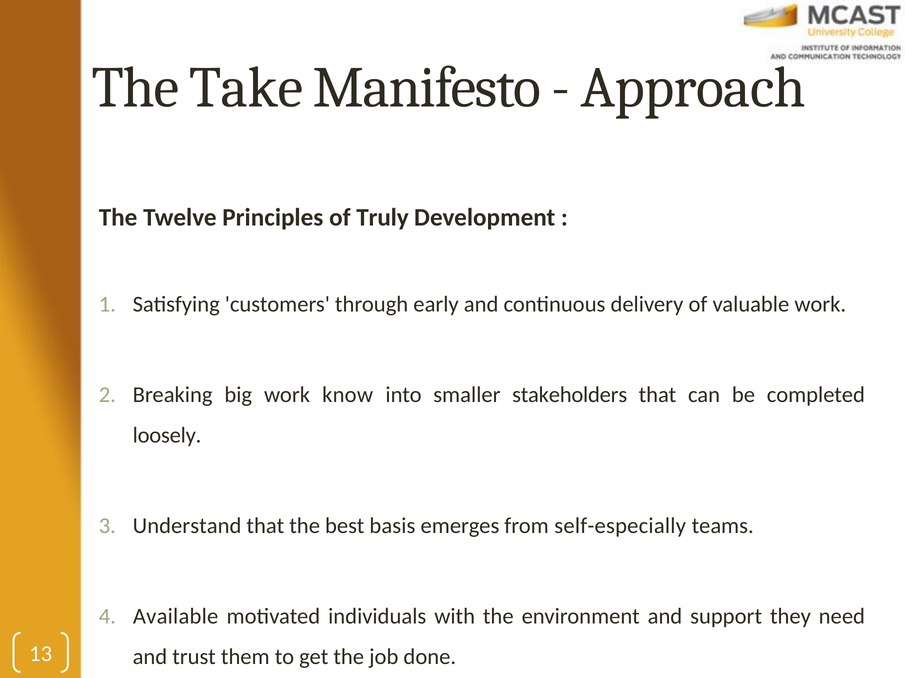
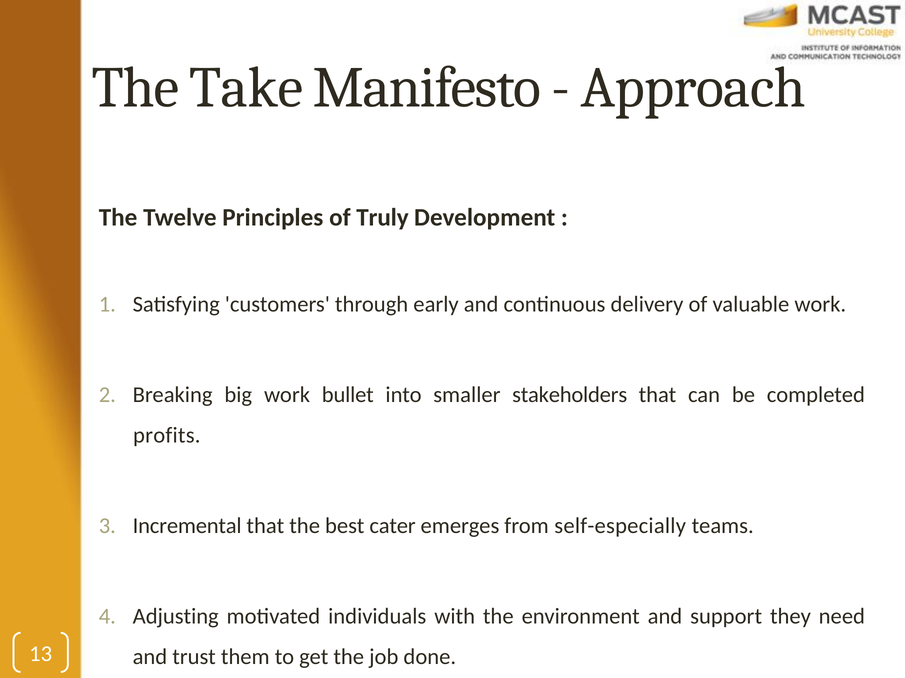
know: know -> bullet
loosely: loosely -> profits
Understand: Understand -> Incremental
basis: basis -> cater
Available: Available -> Adjusting
